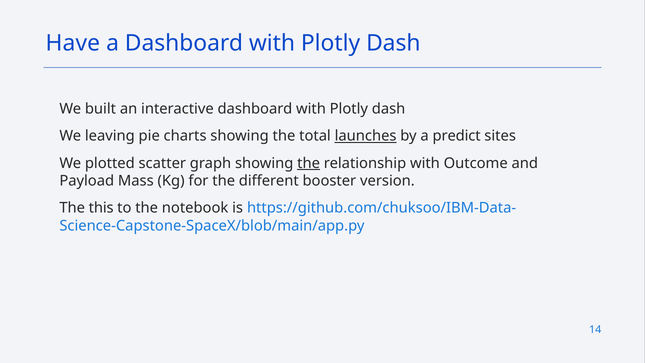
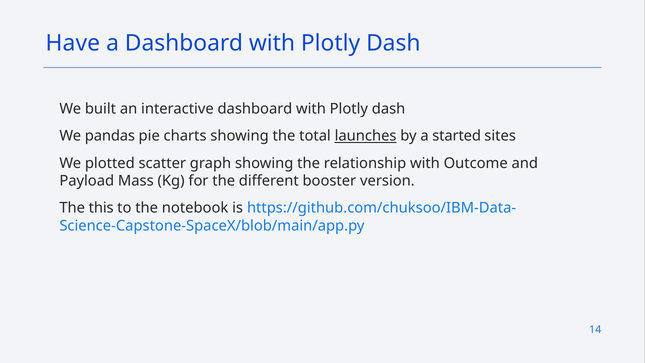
leaving: leaving -> pandas
predict: predict -> started
the at (309, 163) underline: present -> none
